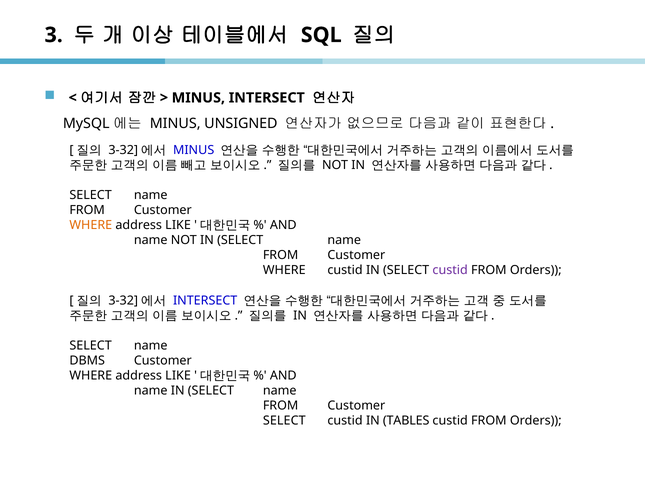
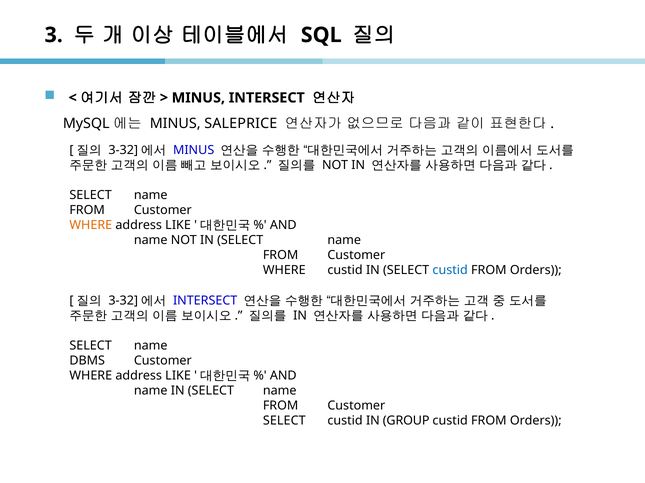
UNSIGNED: UNSIGNED -> SALEPRICE
custid at (450, 271) colour: purple -> blue
TABLES: TABLES -> GROUP
